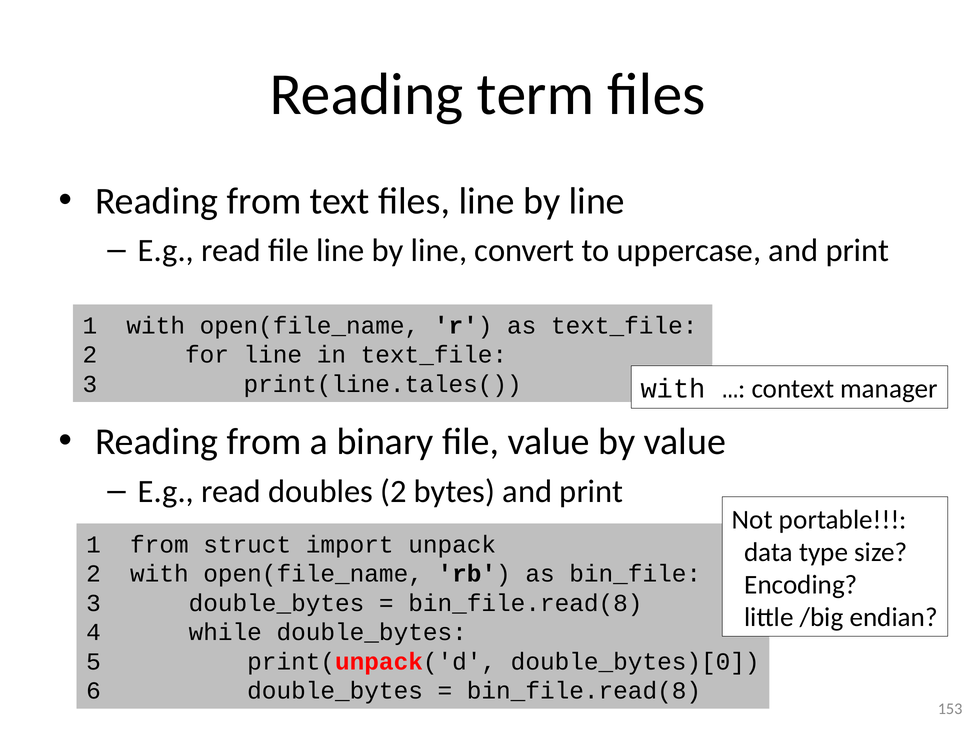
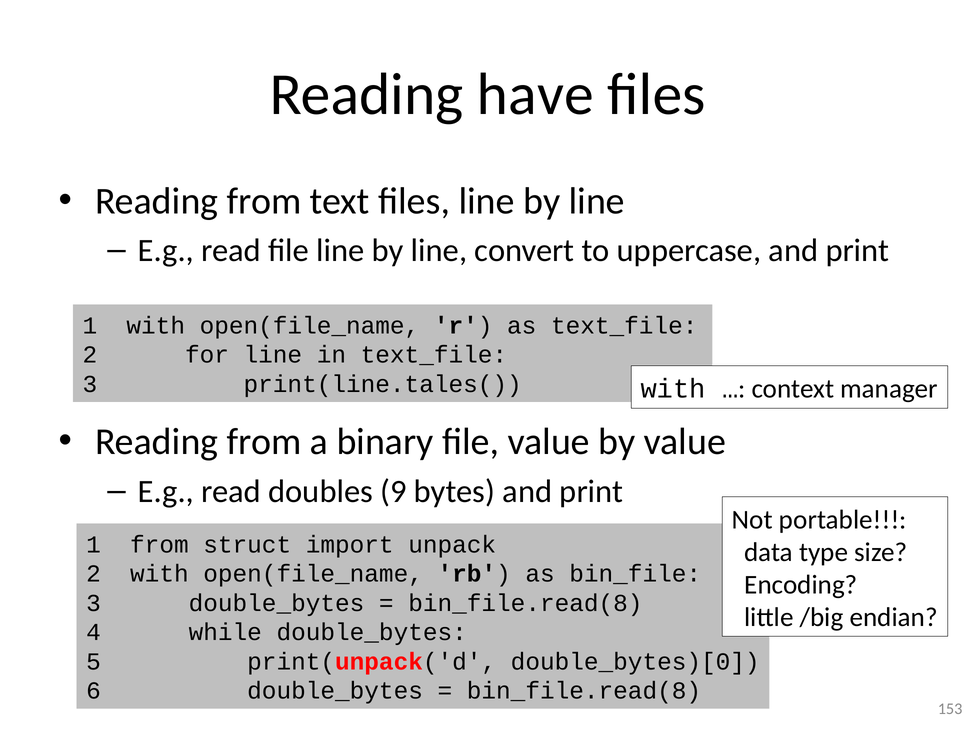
term: term -> have
doubles 2: 2 -> 9
